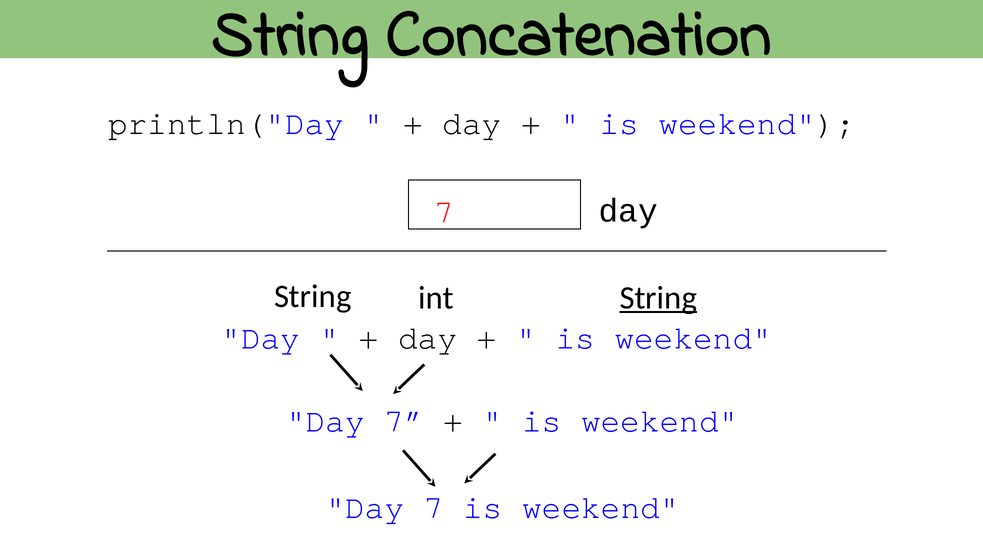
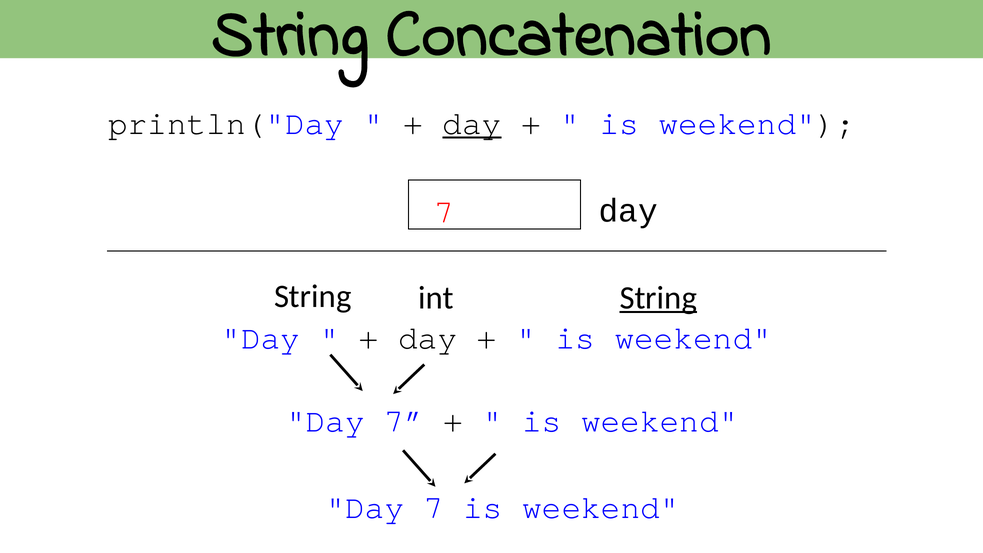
day at (472, 124) underline: none -> present
